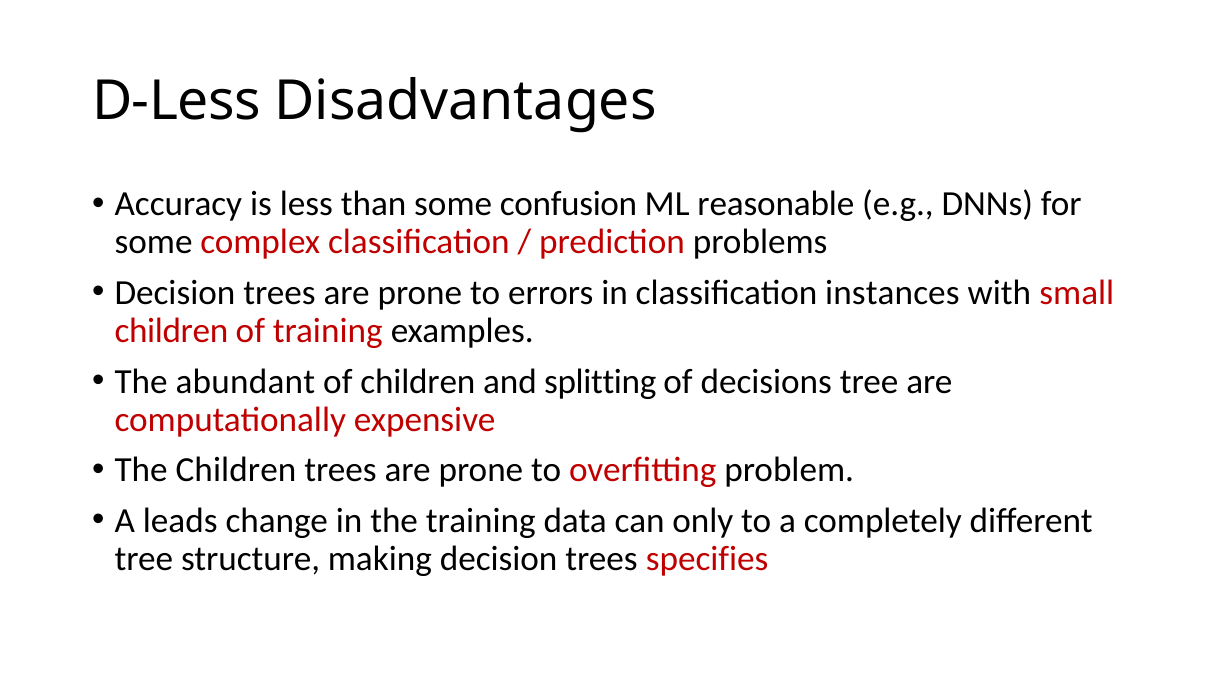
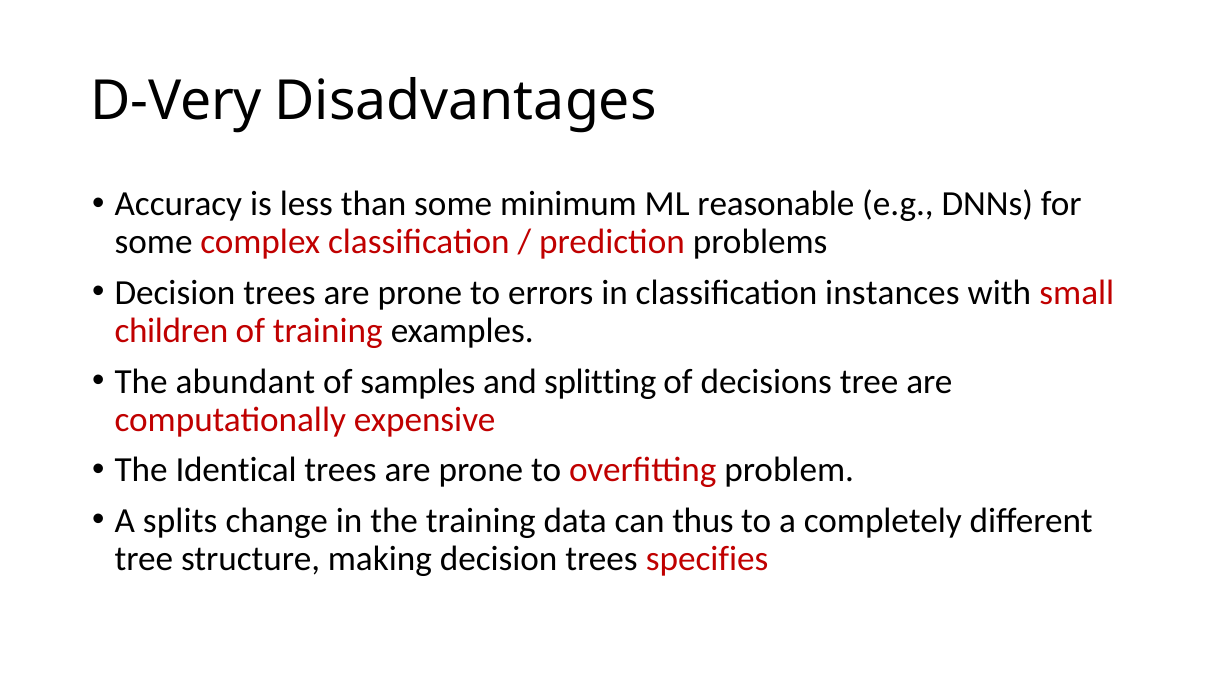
D-Less: D-Less -> D-Very
confusion: confusion -> minimum
of children: children -> samples
The Children: Children -> Identical
leads: leads -> splits
only: only -> thus
